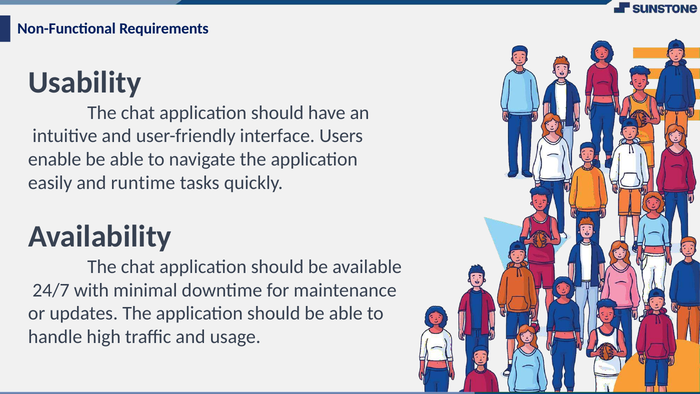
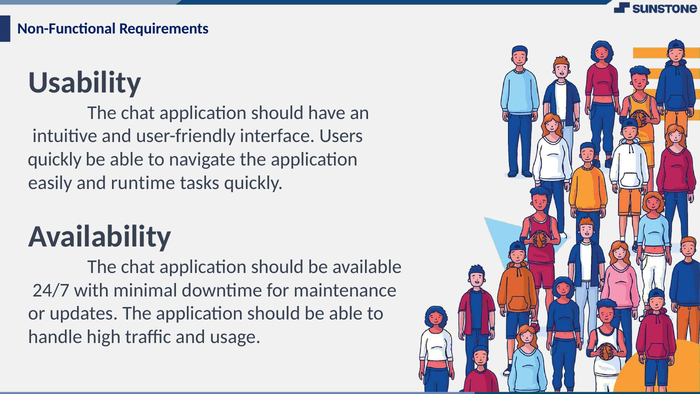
enable at (55, 159): enable -> quickly
